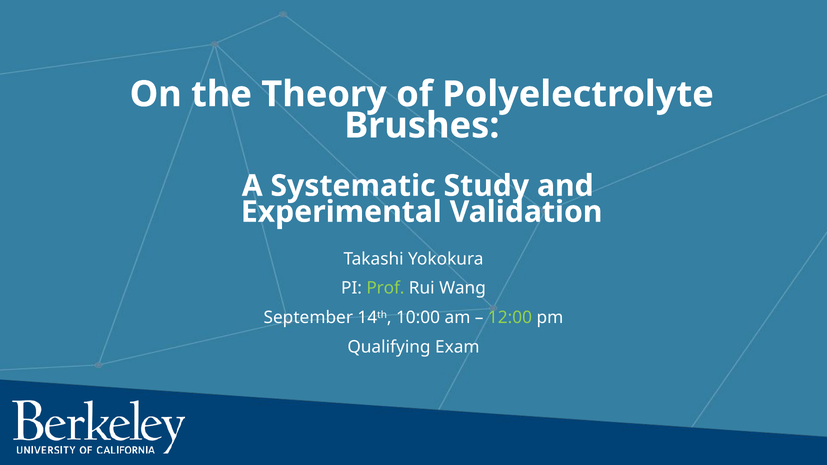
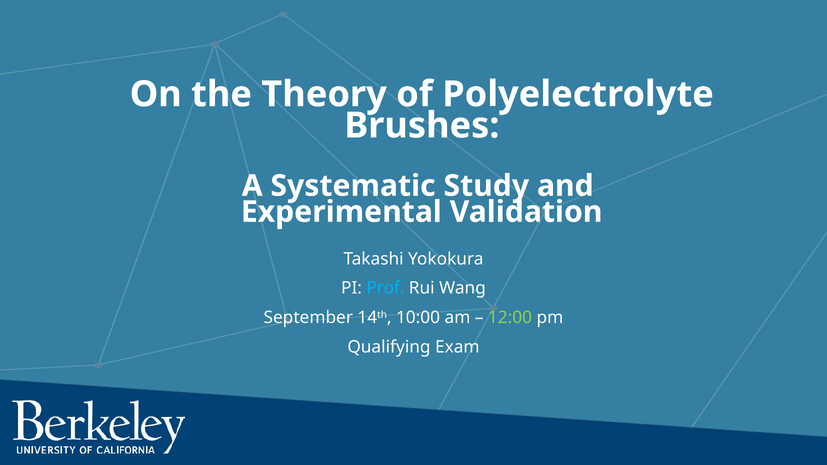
Prof colour: light green -> light blue
